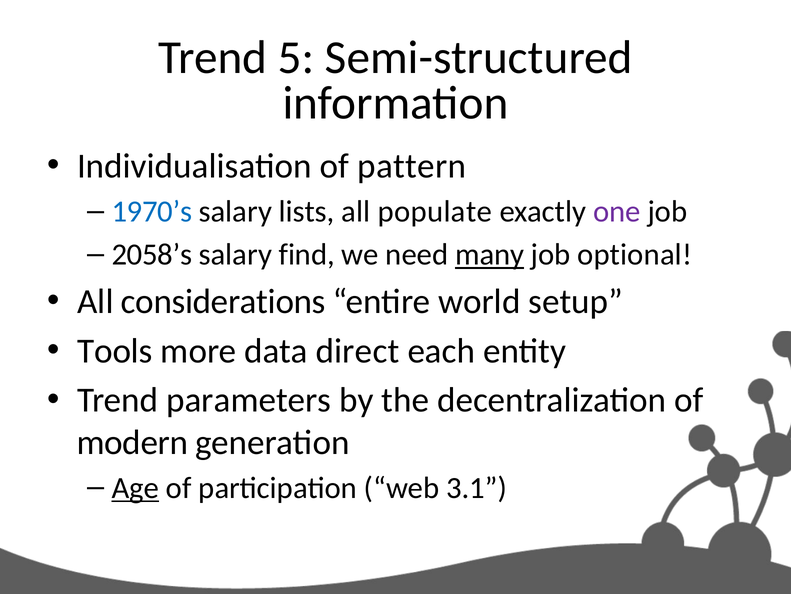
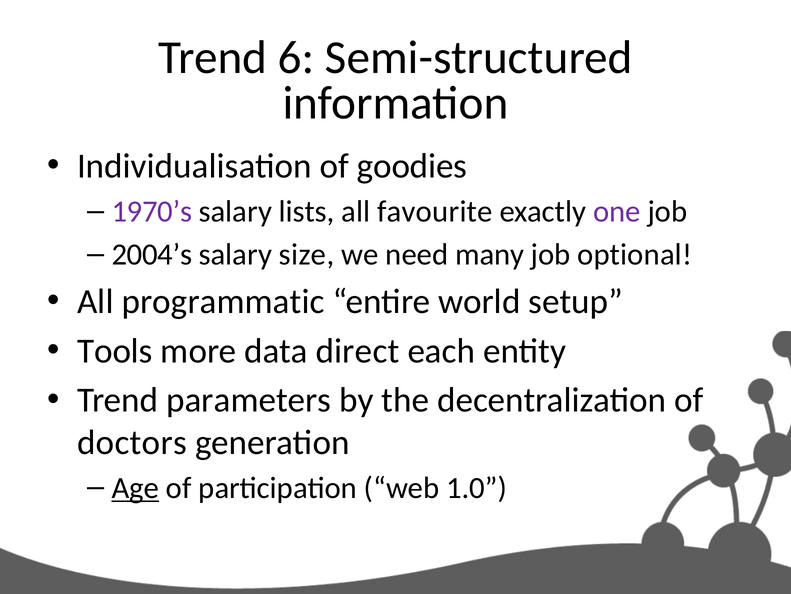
5: 5 -> 6
pattern: pattern -> goodies
1970’s colour: blue -> purple
populate: populate -> favourite
2058’s: 2058’s -> 2004’s
find: find -> size
many underline: present -> none
considerations: considerations -> programmatic
modern: modern -> doctors
3.1: 3.1 -> 1.0
